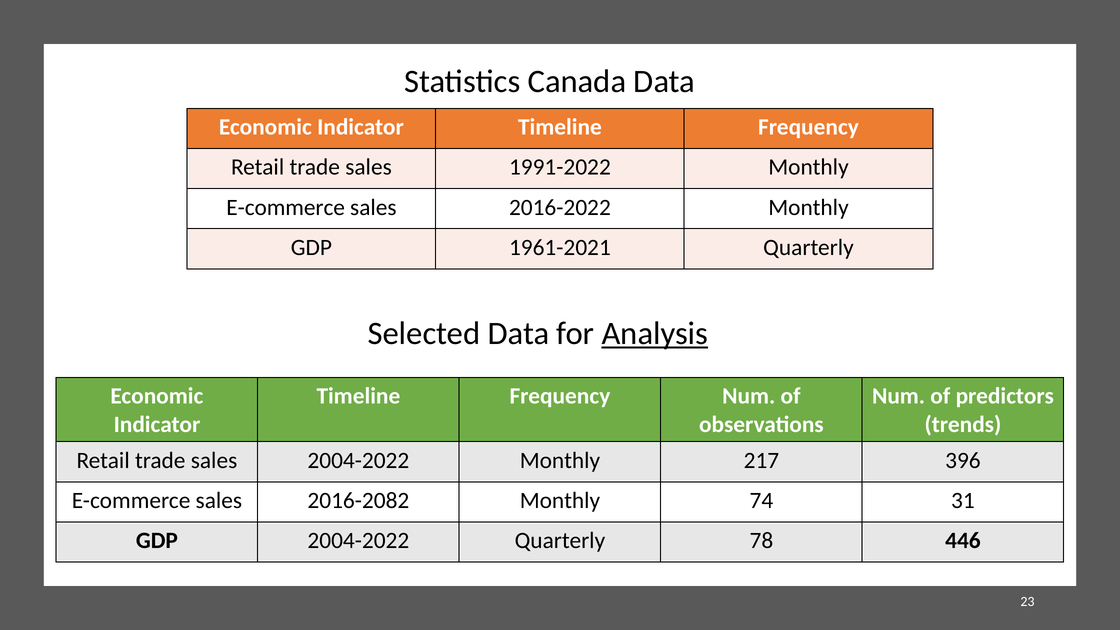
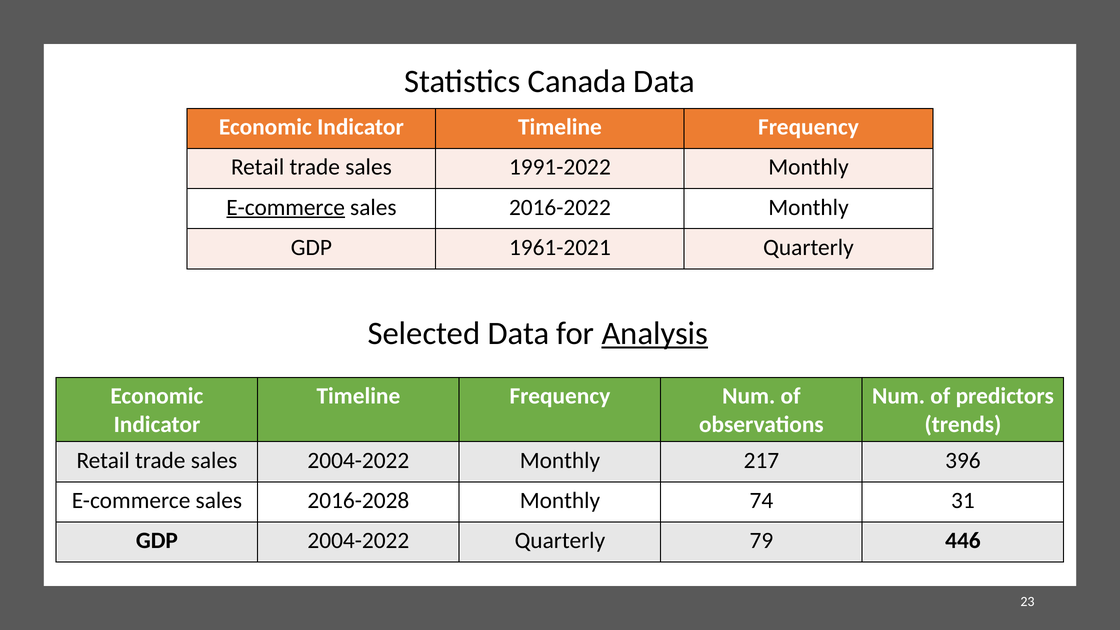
E-commerce at (286, 207) underline: none -> present
2016-2082: 2016-2082 -> 2016-2028
78: 78 -> 79
